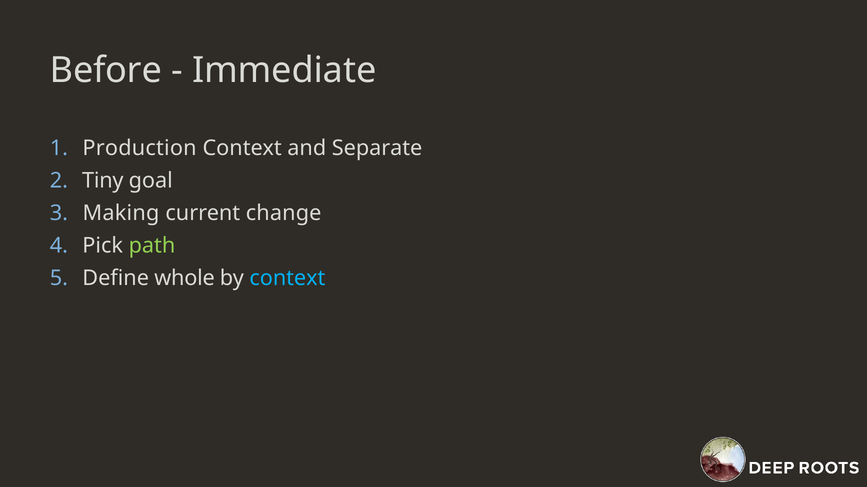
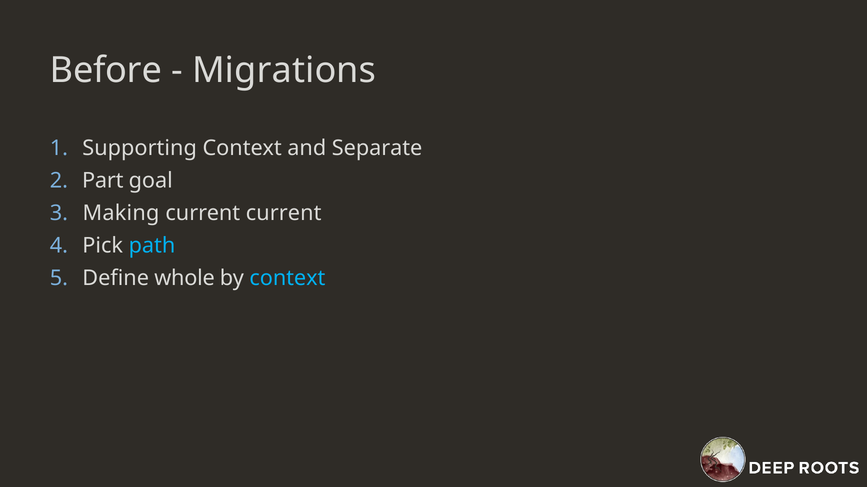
Immediate: Immediate -> Migrations
Production: Production -> Supporting
Tiny: Tiny -> Part
current change: change -> current
path colour: light green -> light blue
